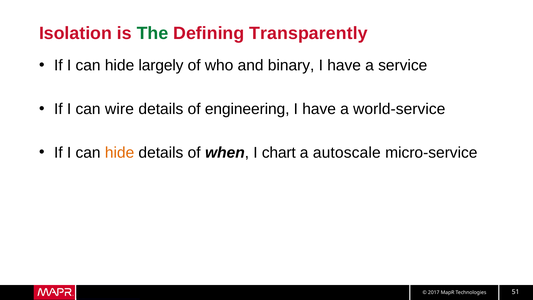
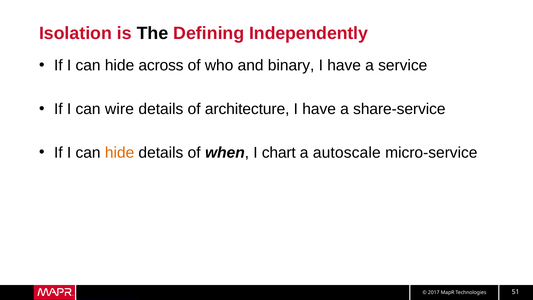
The colour: green -> black
Transparently: Transparently -> Independently
largely: largely -> across
engineering: engineering -> architecture
world-service: world-service -> share-service
